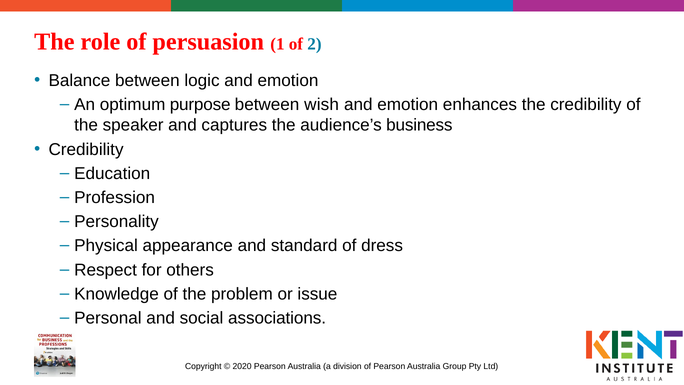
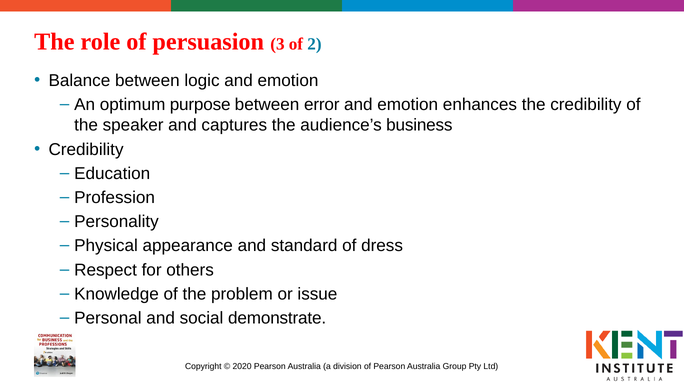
1: 1 -> 3
wish: wish -> error
associations: associations -> demonstrate
